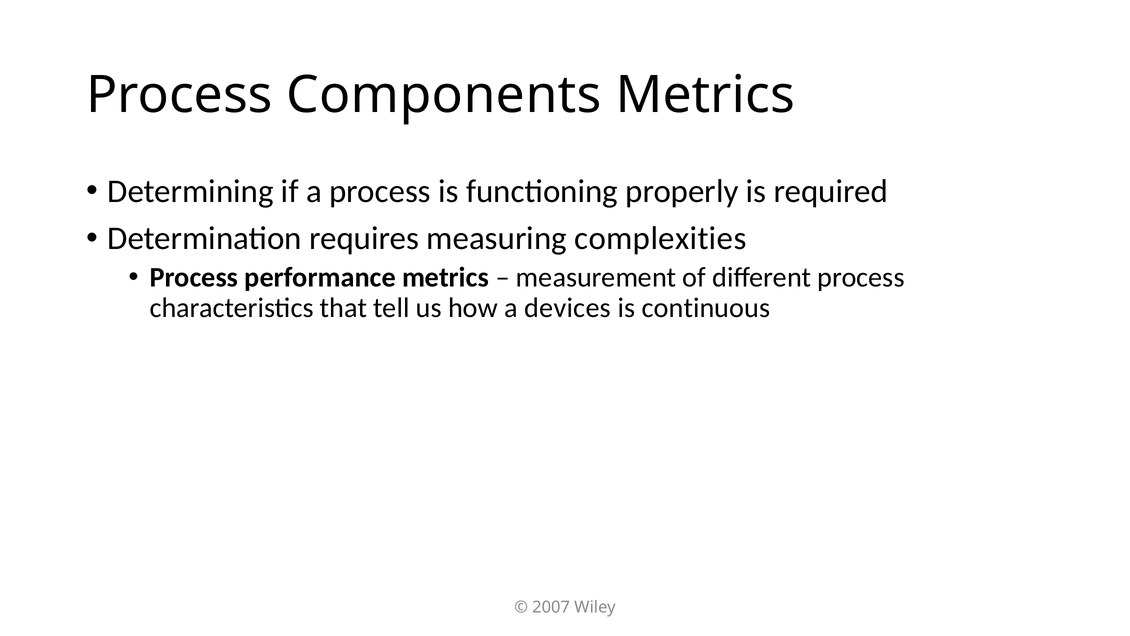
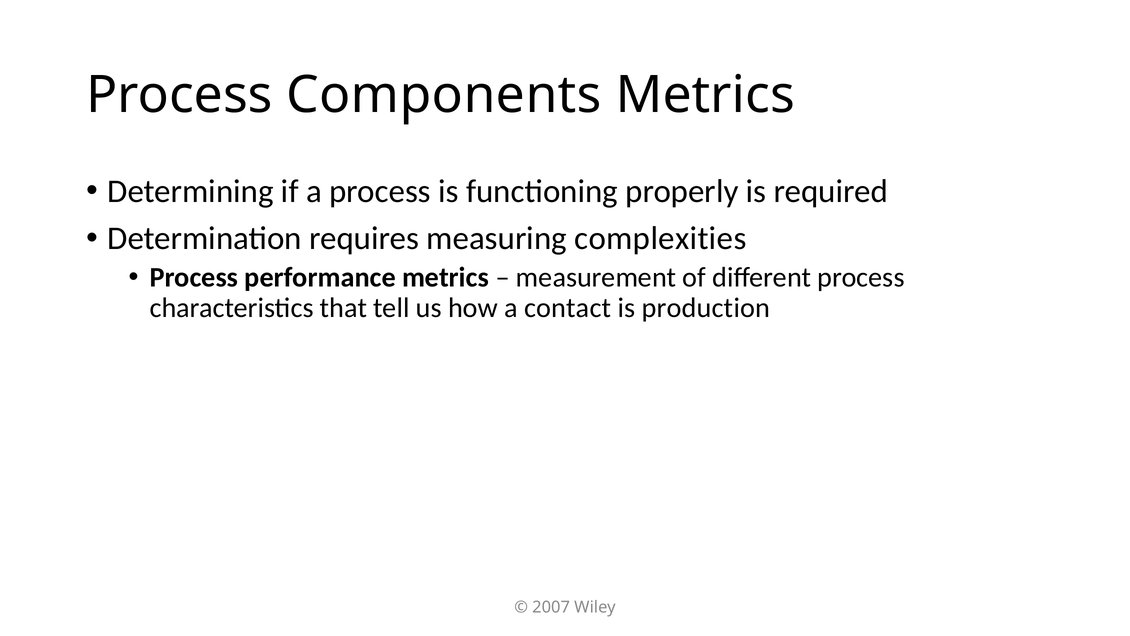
devices: devices -> contact
continuous: continuous -> production
